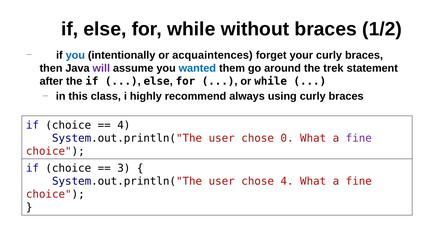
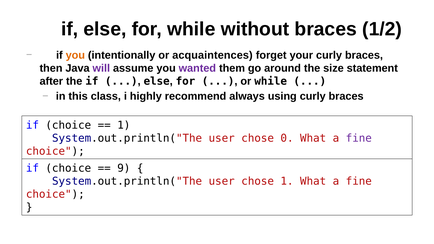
you at (75, 55) colour: blue -> orange
wanted colour: blue -> purple
trek: trek -> size
4 at (124, 125): 4 -> 1
3: 3 -> 9
chose 4: 4 -> 1
